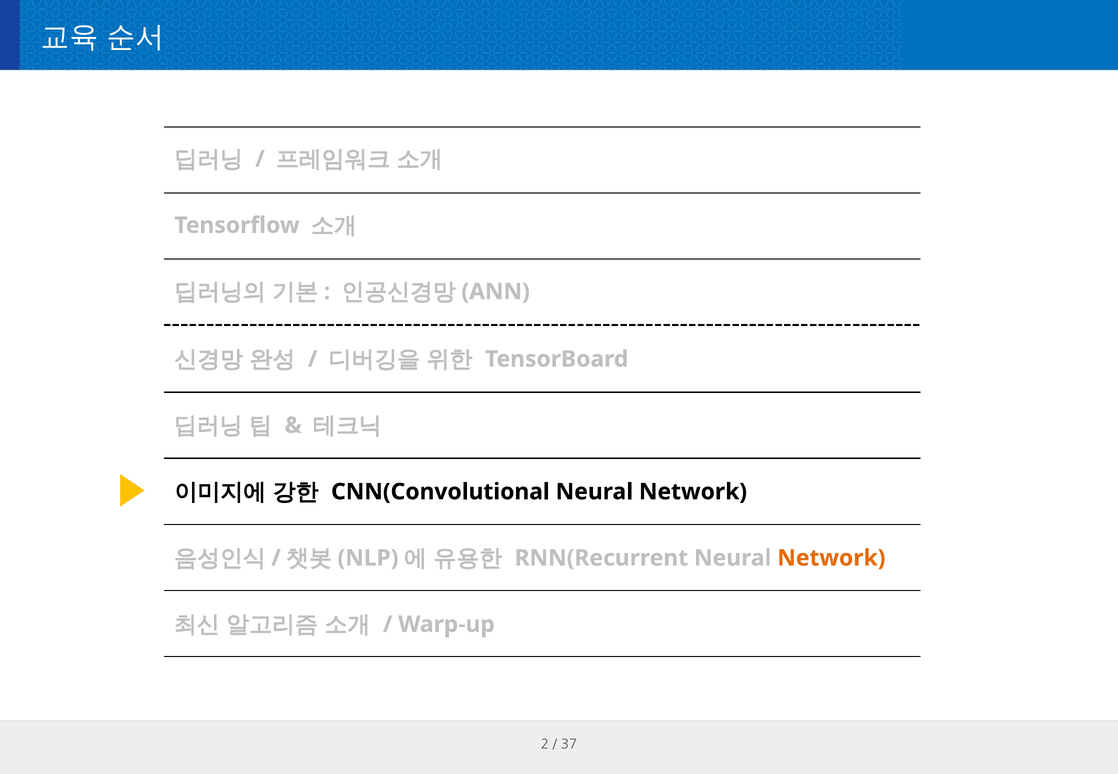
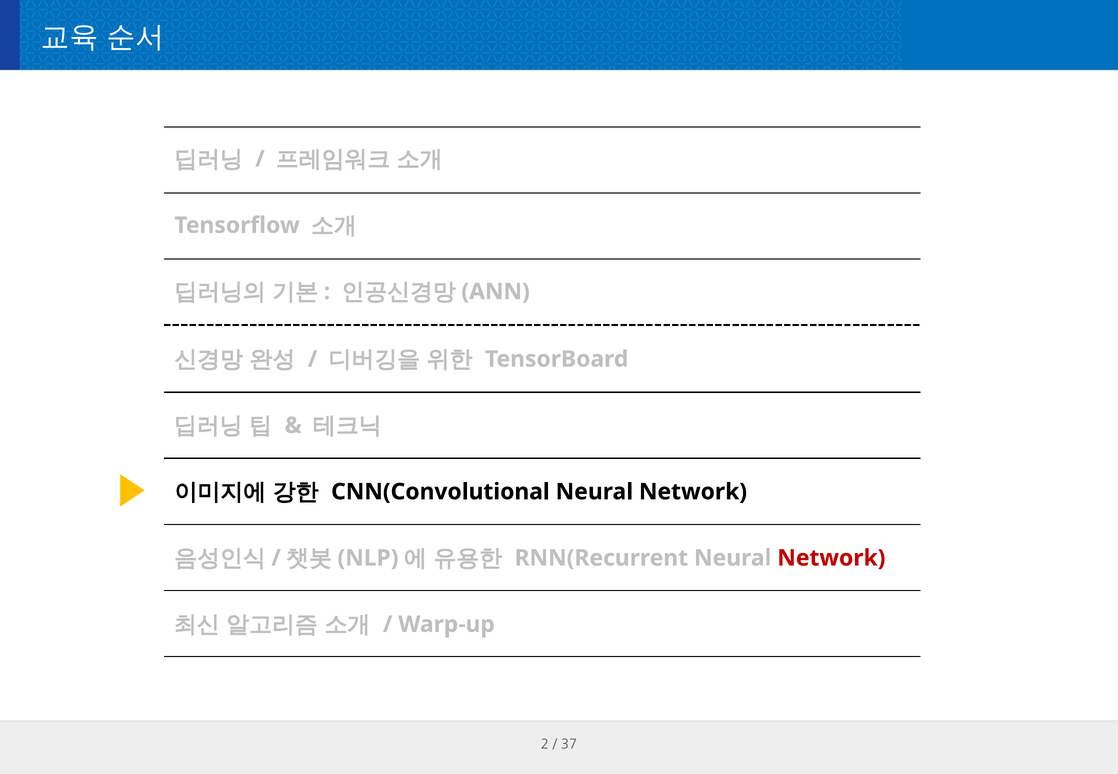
Network at (831, 558) colour: orange -> red
